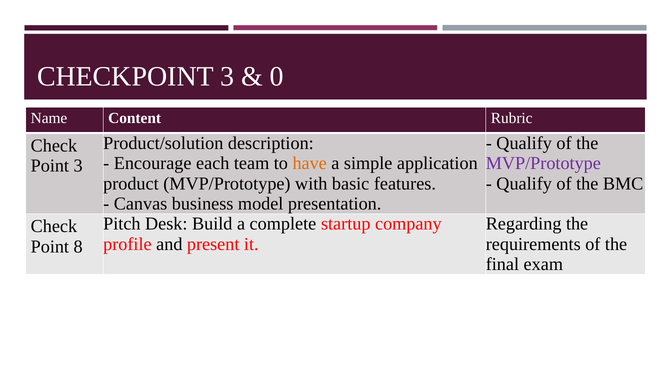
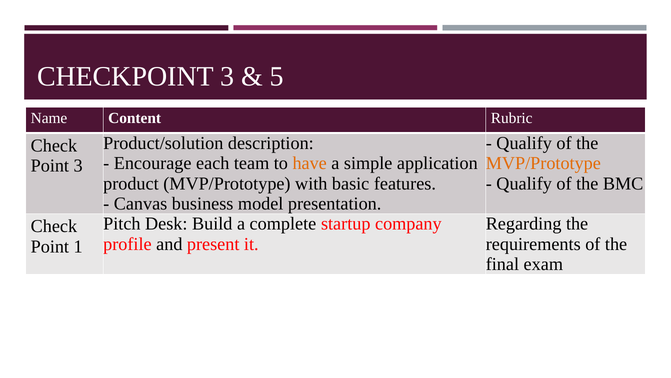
0: 0 -> 5
MVP/Prototype at (543, 163) colour: purple -> orange
8: 8 -> 1
